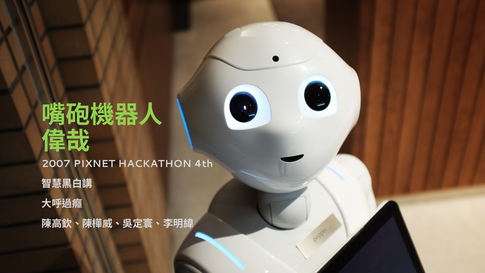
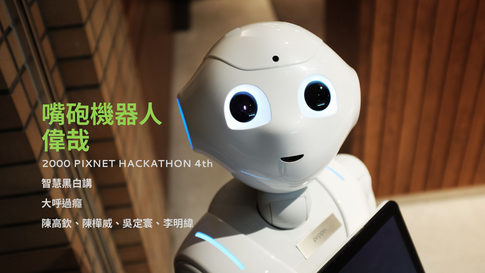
2007: 2007 -> 2000
